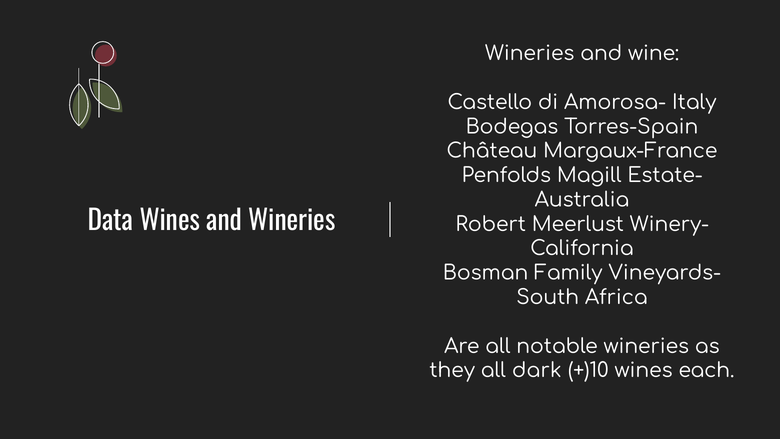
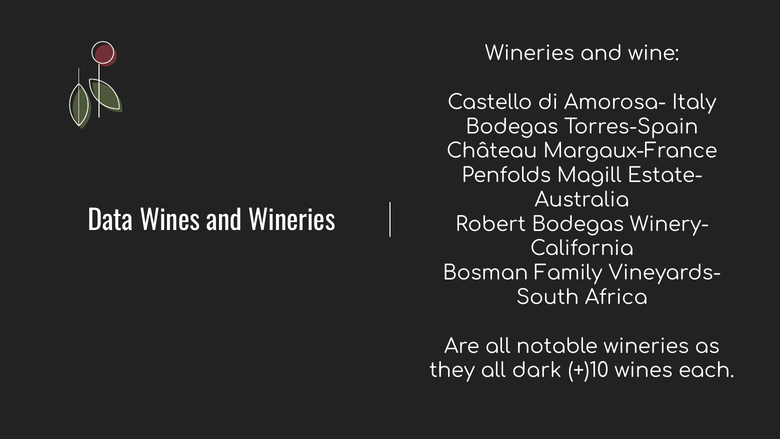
Robert Meerlust: Meerlust -> Bodegas
